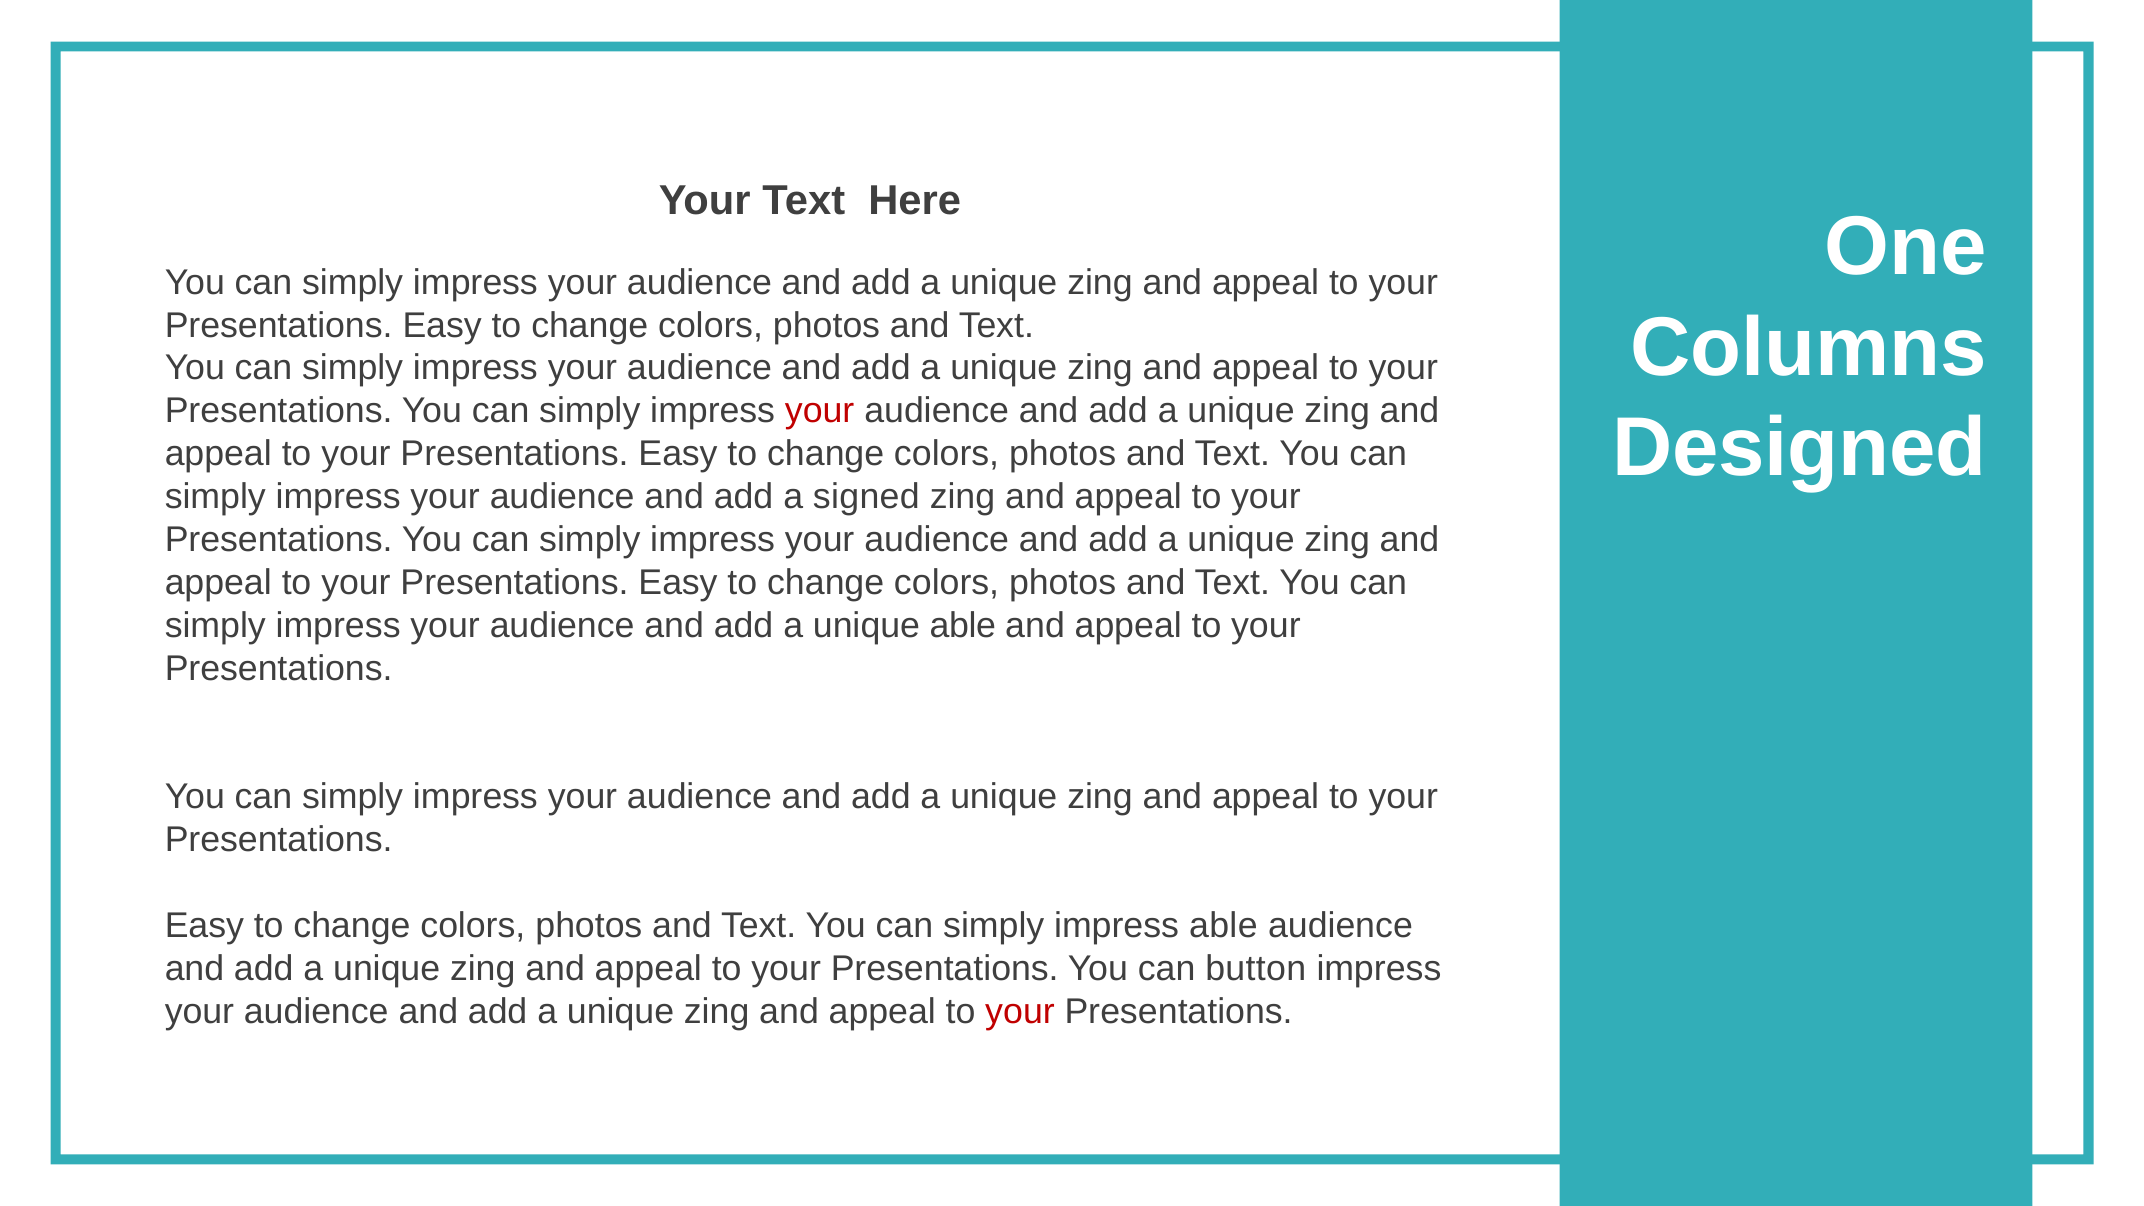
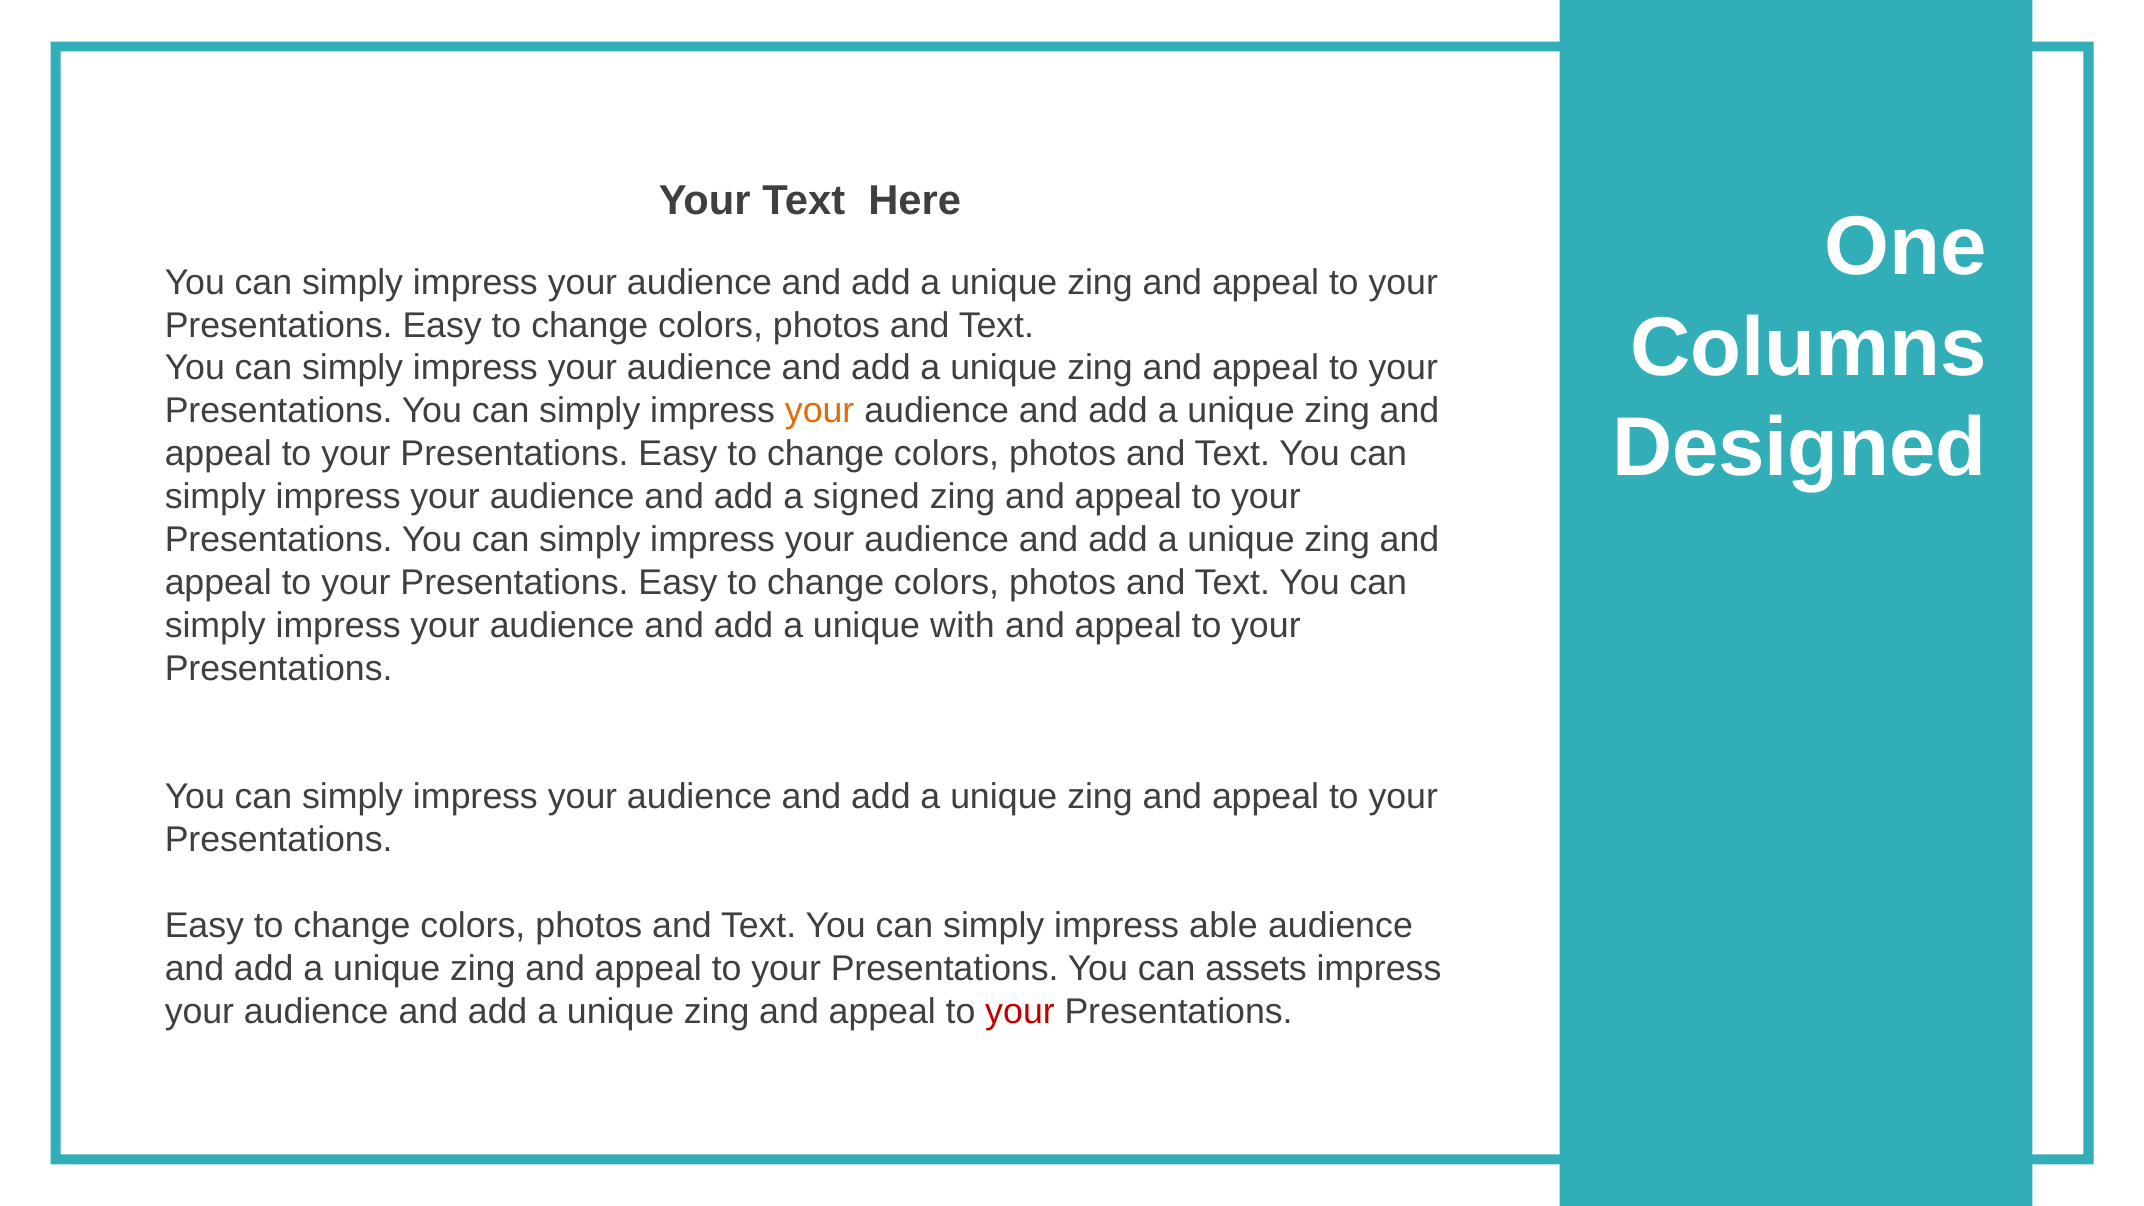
your at (820, 411) colour: red -> orange
unique able: able -> with
button: button -> assets
